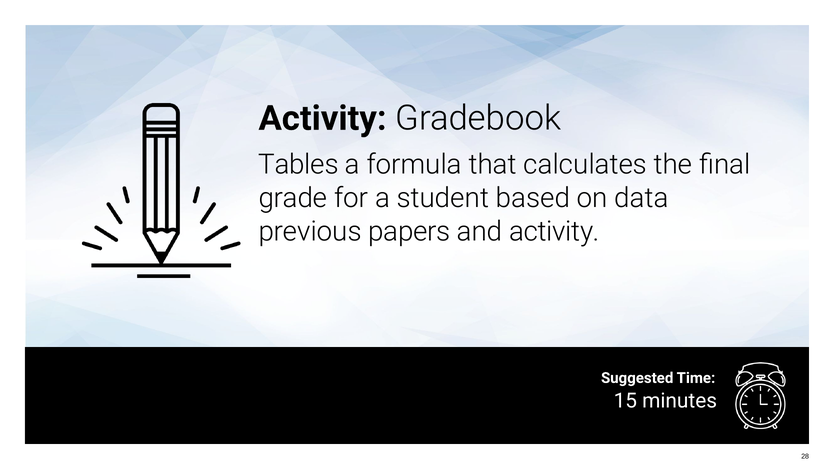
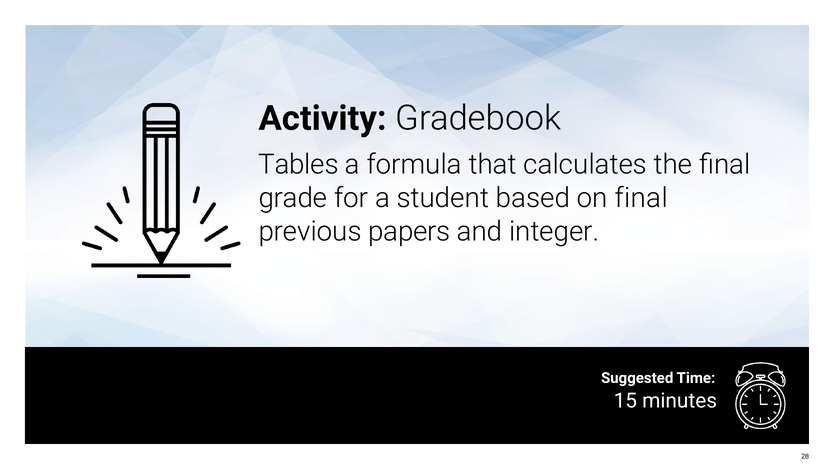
on data: data -> final
and activity: activity -> integer
